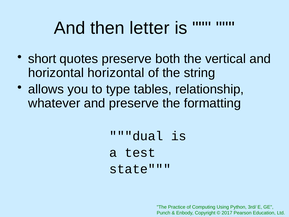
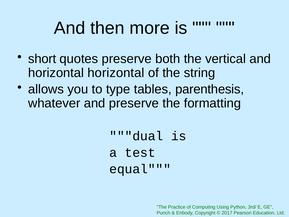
letter: letter -> more
relationship: relationship -> parenthesis
state: state -> equal
